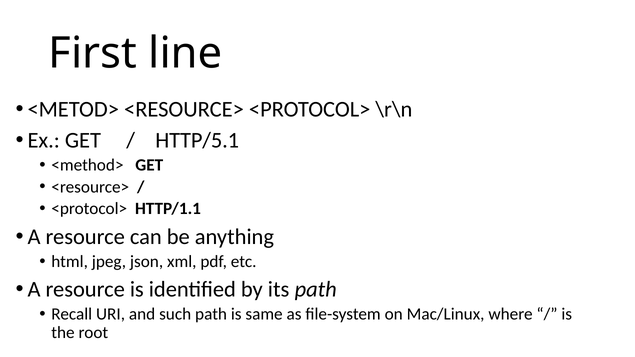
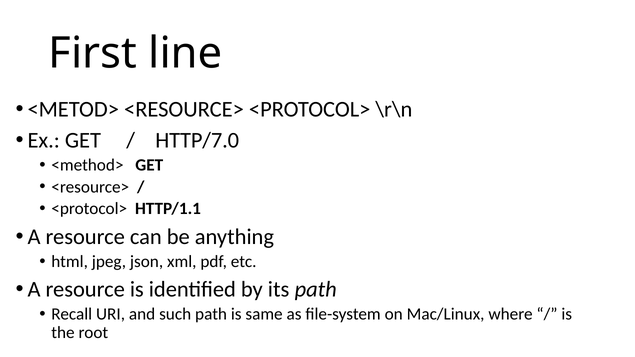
HTTP/5.1: HTTP/5.1 -> HTTP/7.0
